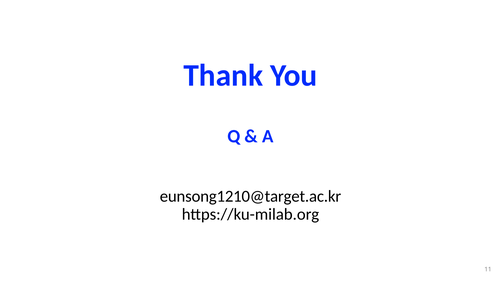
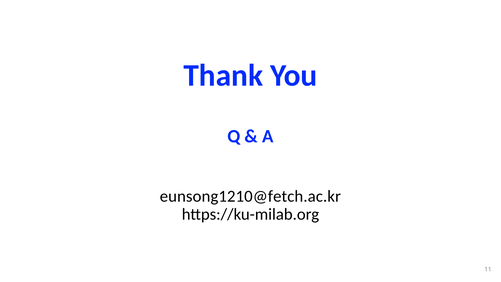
eunsong1210@target.ac.kr: eunsong1210@target.ac.kr -> eunsong1210@fetch.ac.kr
